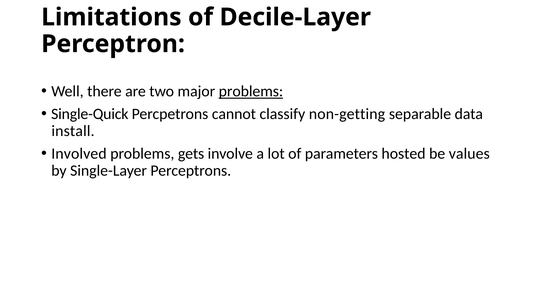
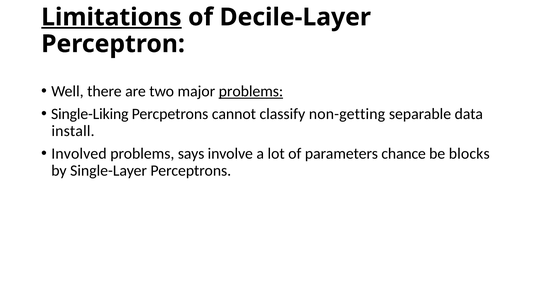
Limitations underline: none -> present
Single-Quick: Single-Quick -> Single-Liking
gets: gets -> says
hosted: hosted -> chance
values: values -> blocks
